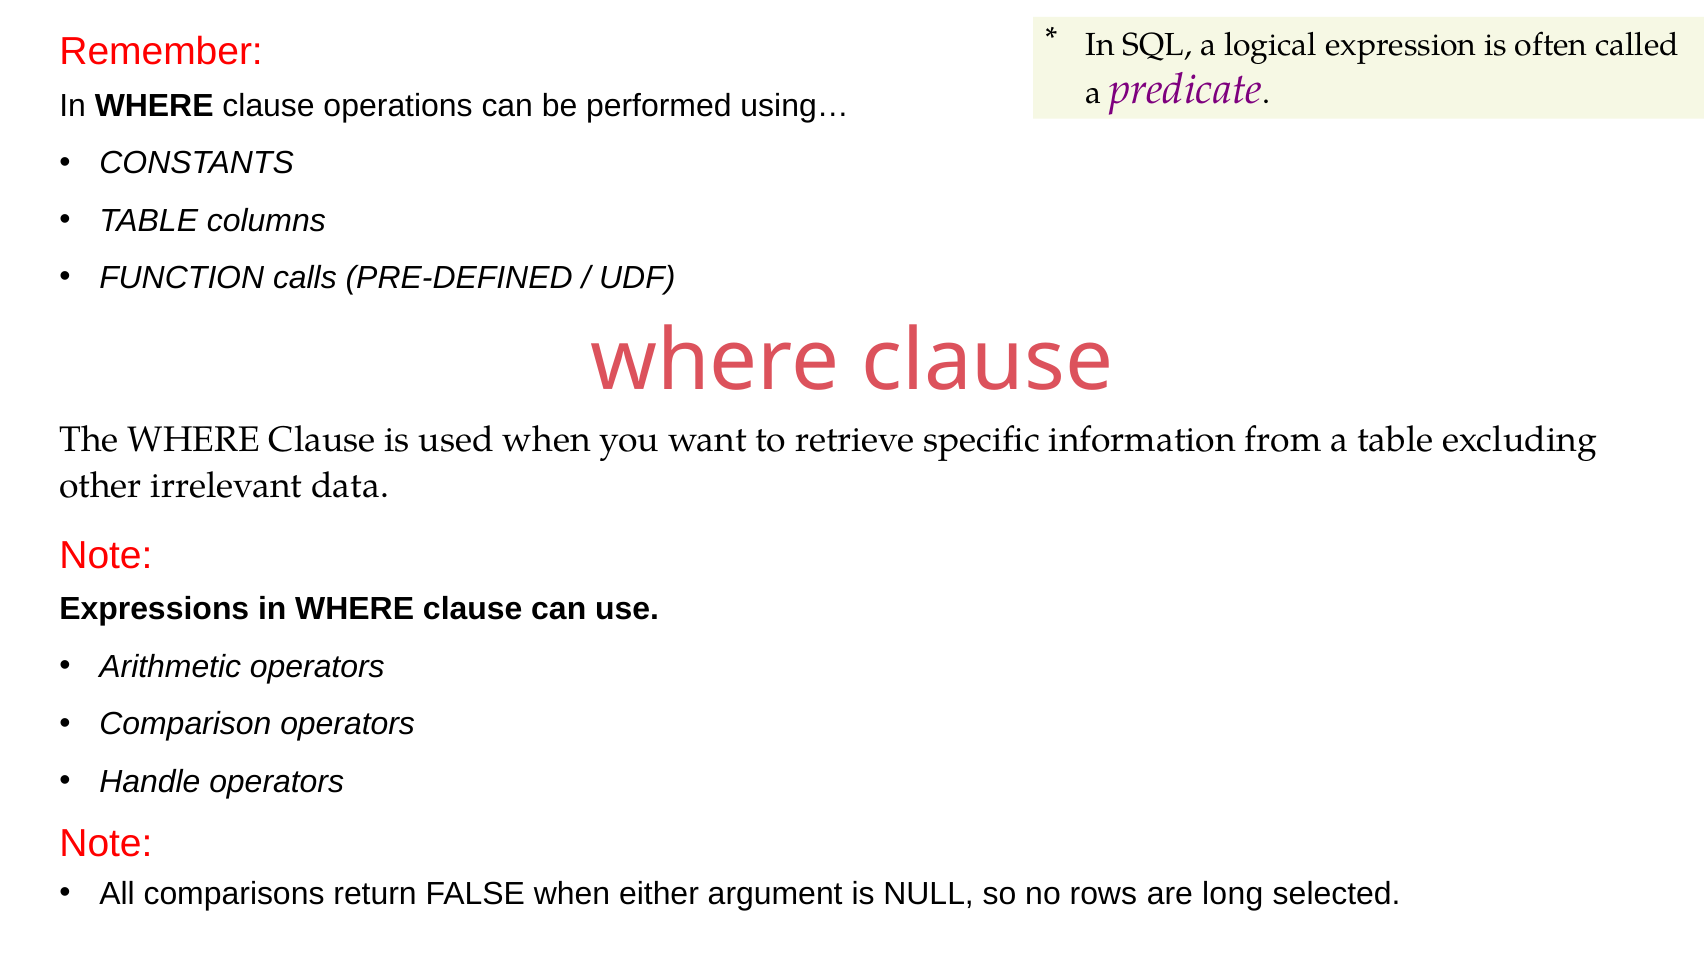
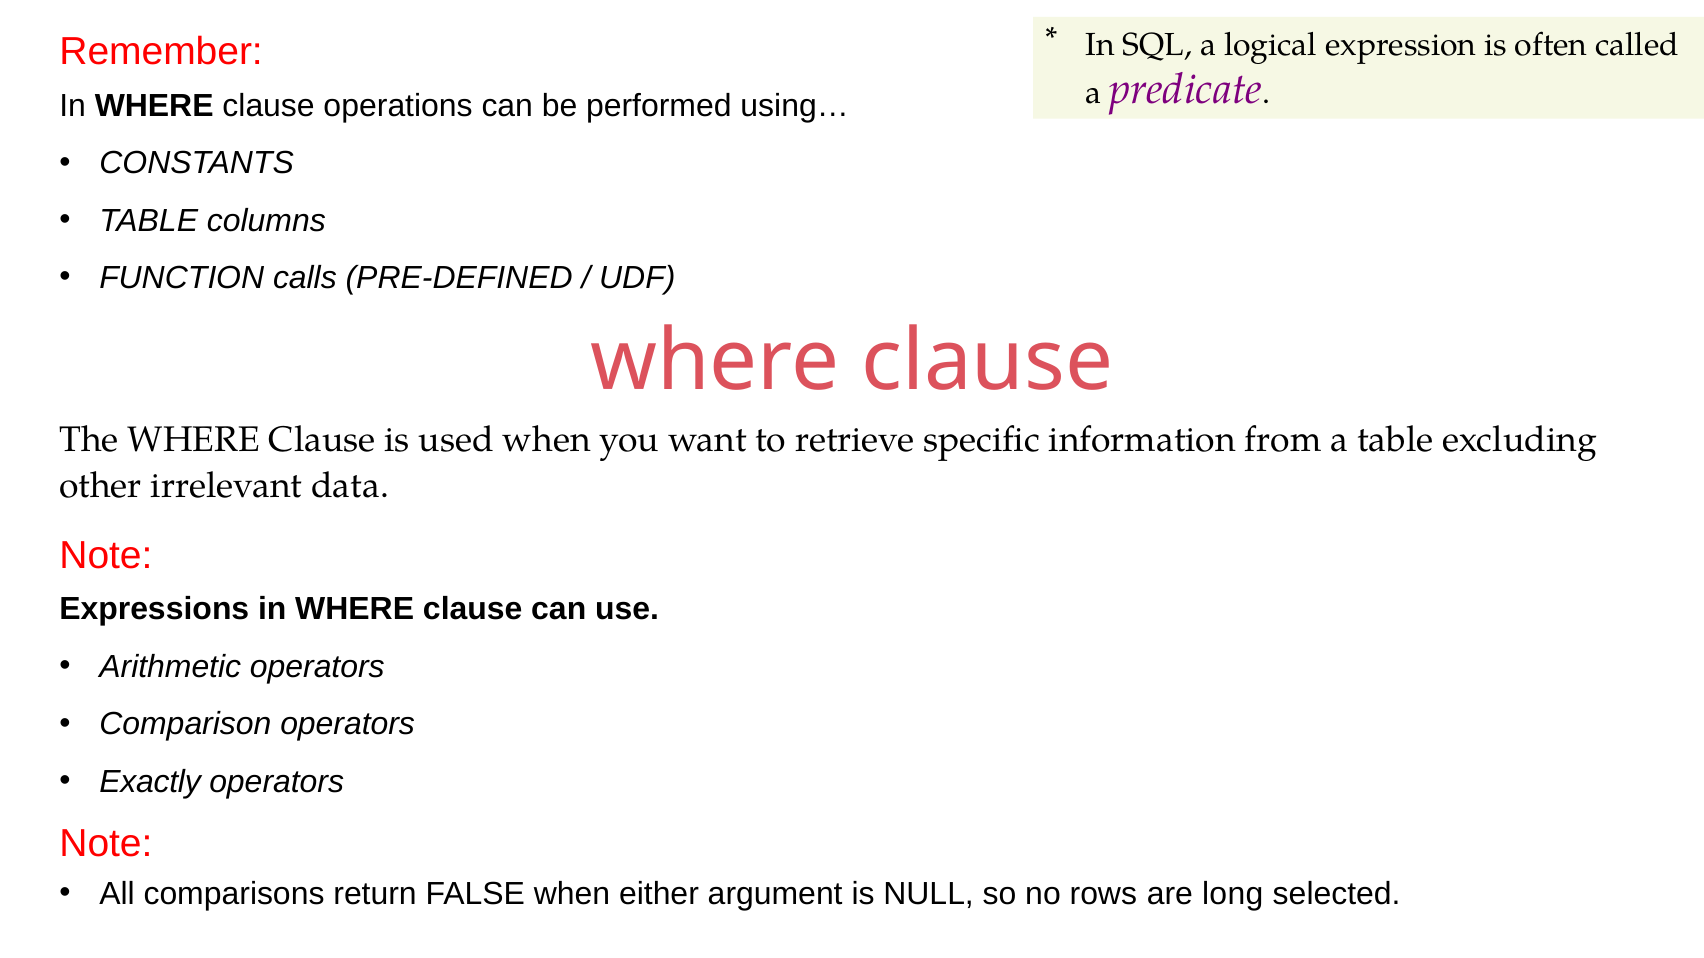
Handle: Handle -> Exactly
